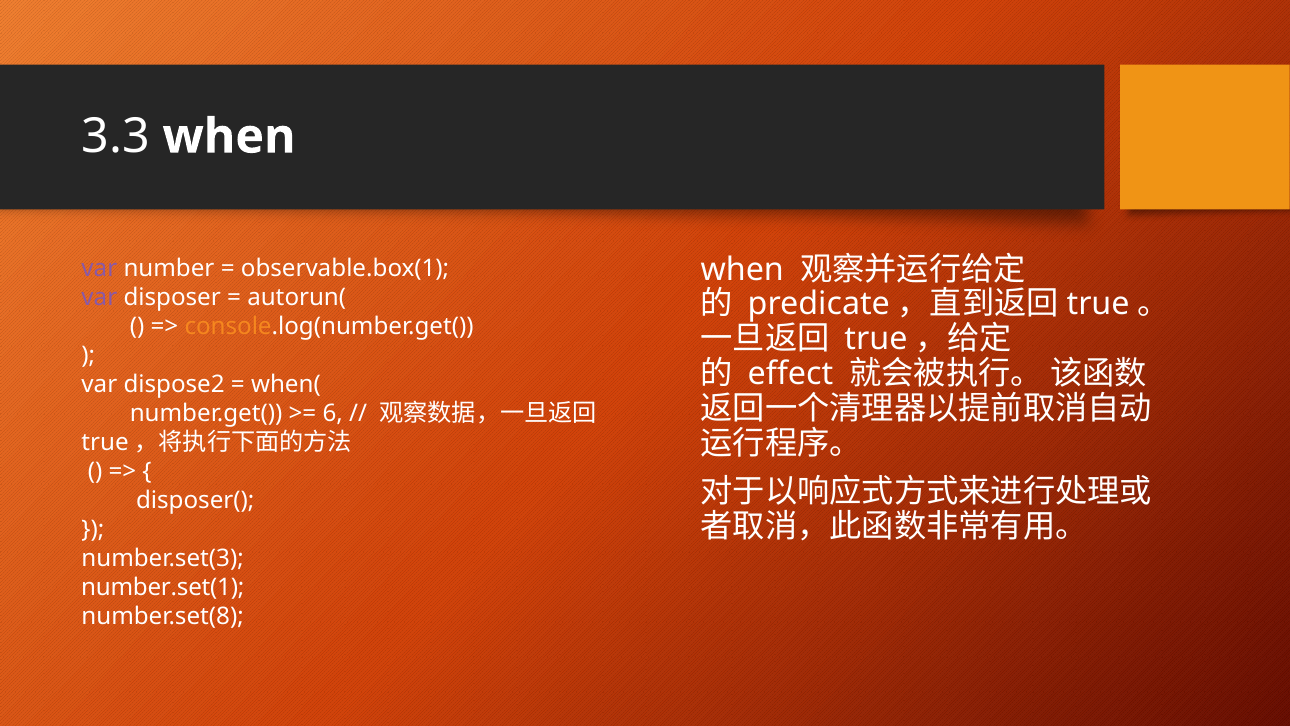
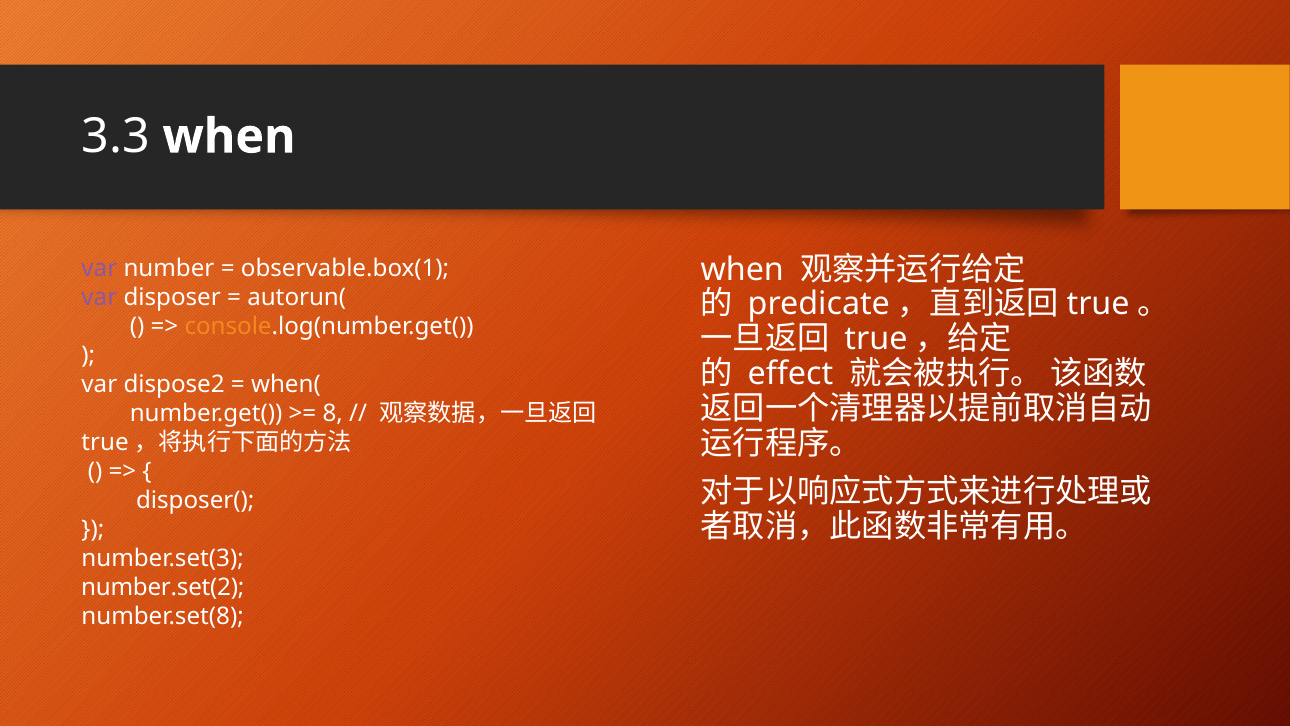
6: 6 -> 8
number.set(1: number.set(1 -> number.set(2
